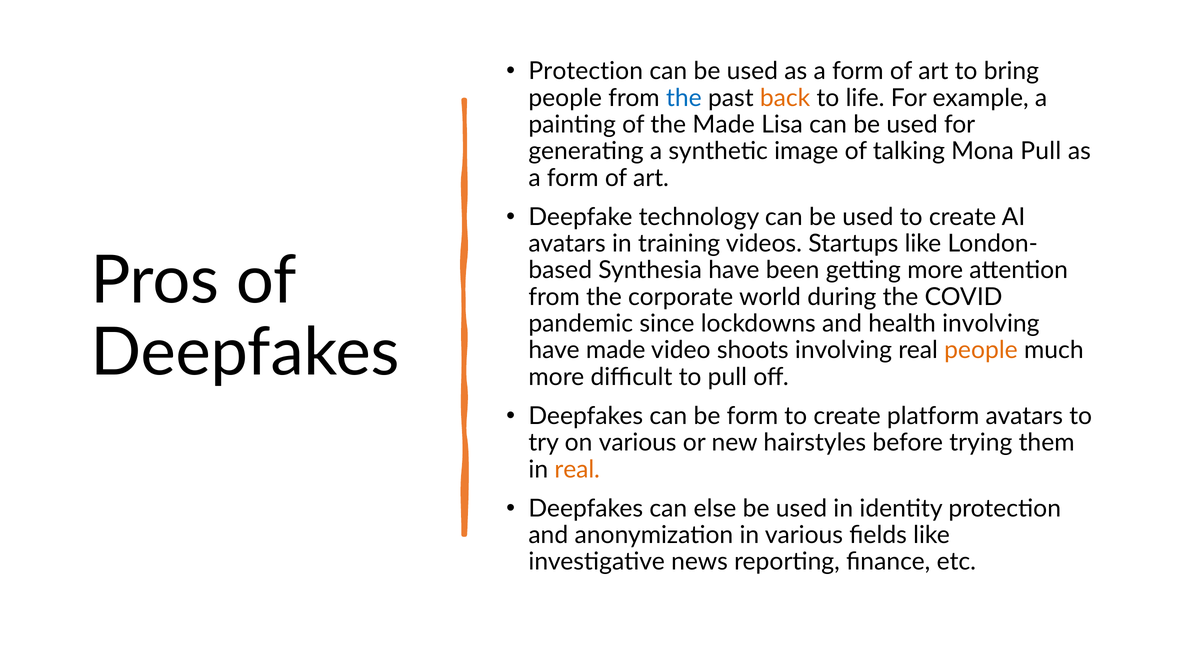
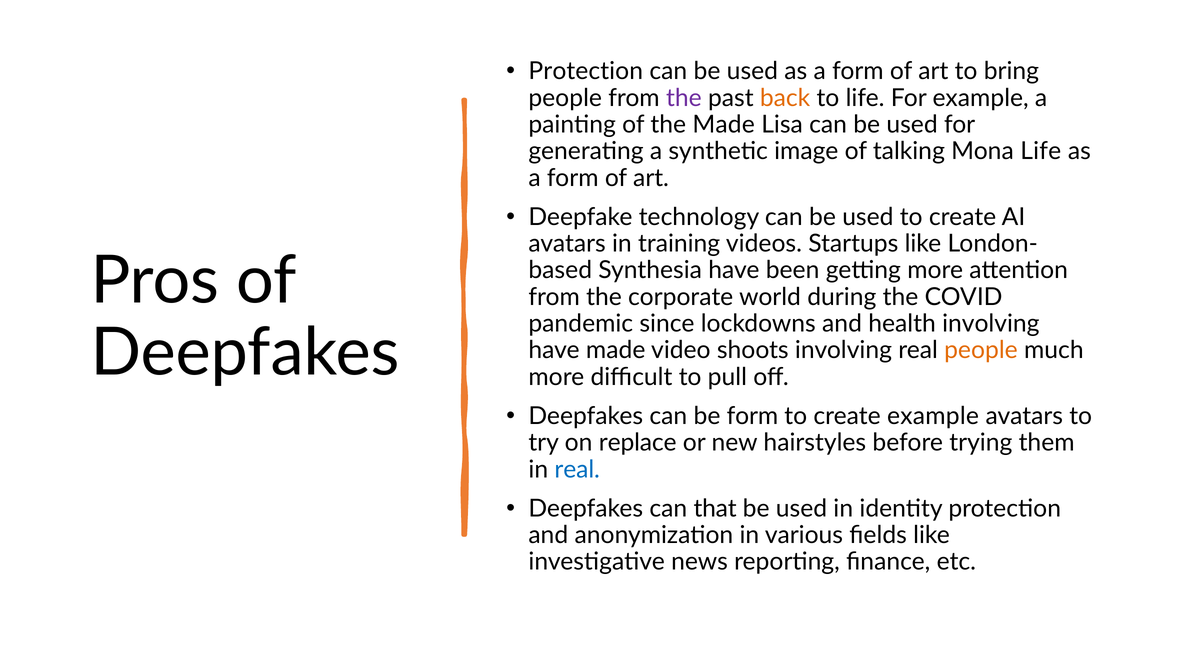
the at (684, 98) colour: blue -> purple
Mona Pull: Pull -> Life
create platform: platform -> example
on various: various -> replace
real at (577, 469) colour: orange -> blue
else: else -> that
